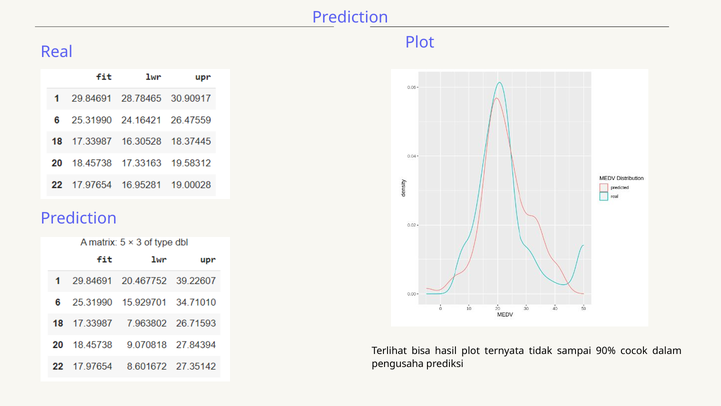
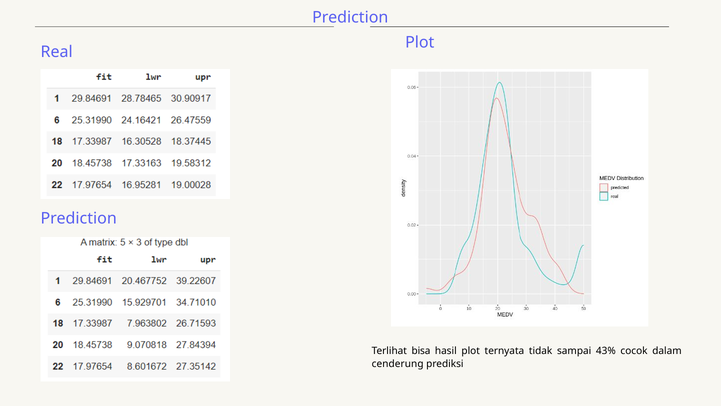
90%: 90% -> 43%
pengusaha: pengusaha -> cenderung
